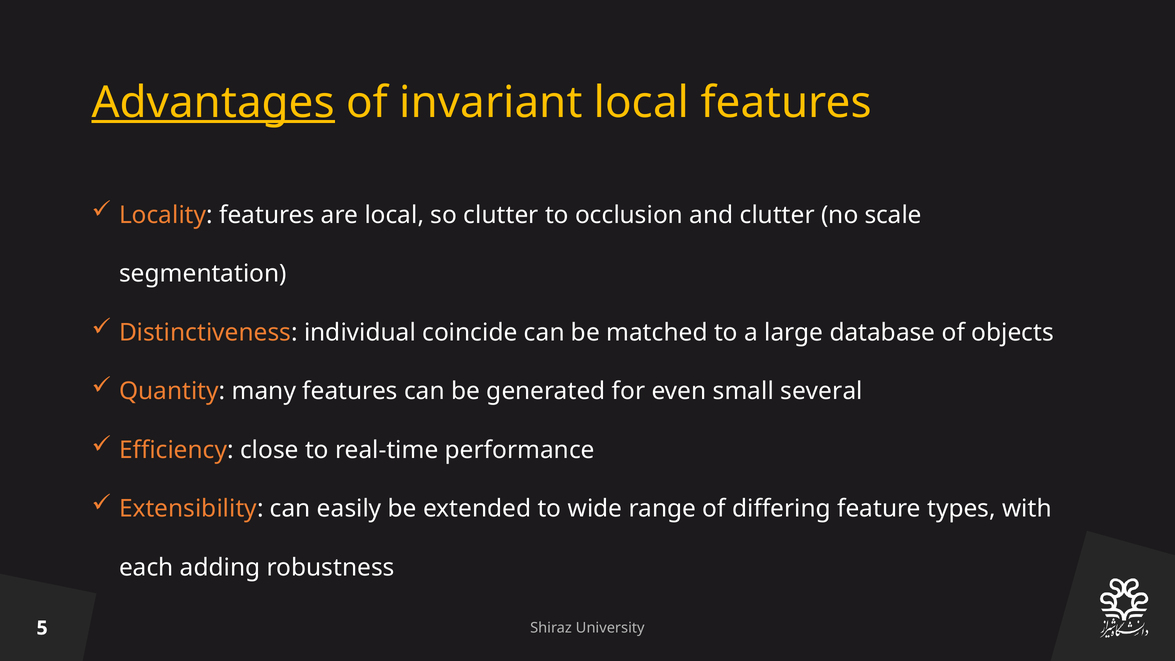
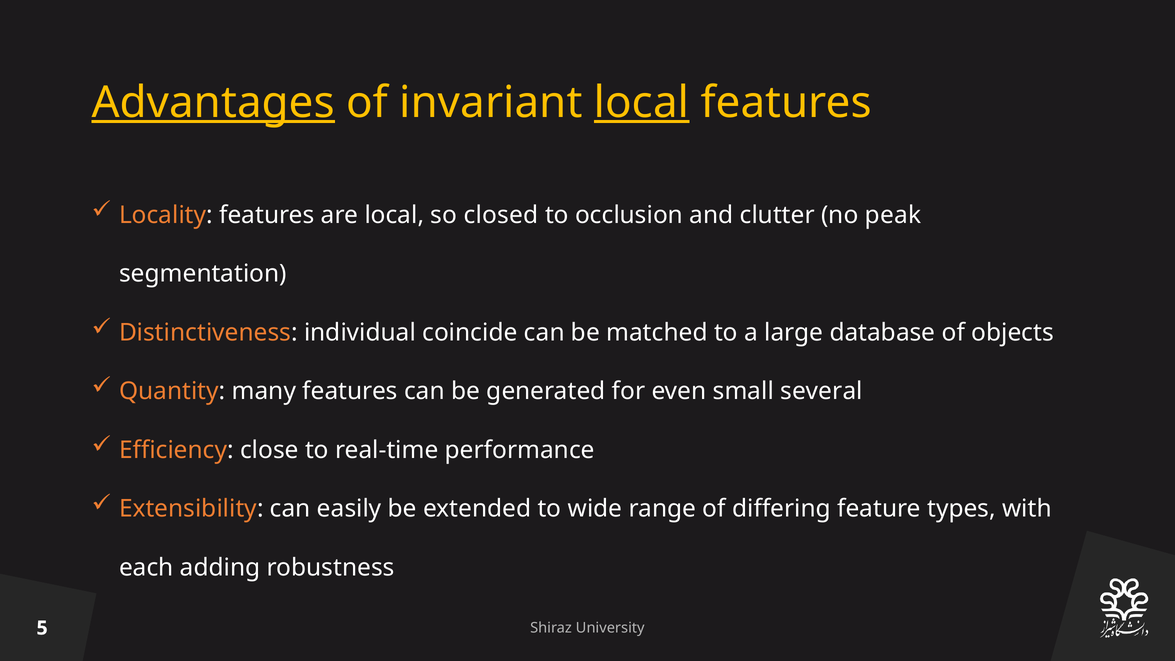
local at (642, 102) underline: none -> present
so clutter: clutter -> closed
scale: scale -> peak
